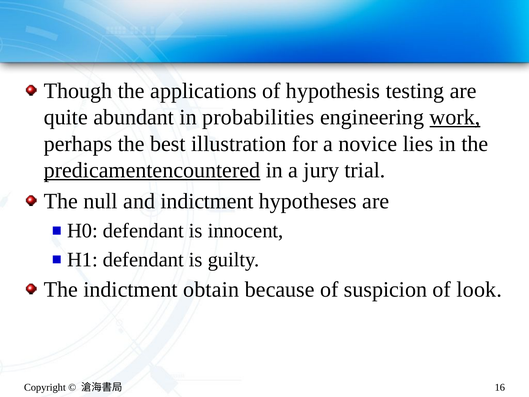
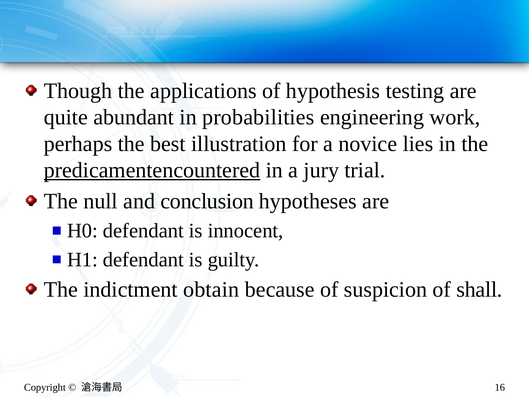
work underline: present -> none
and indictment: indictment -> conclusion
look: look -> shall
